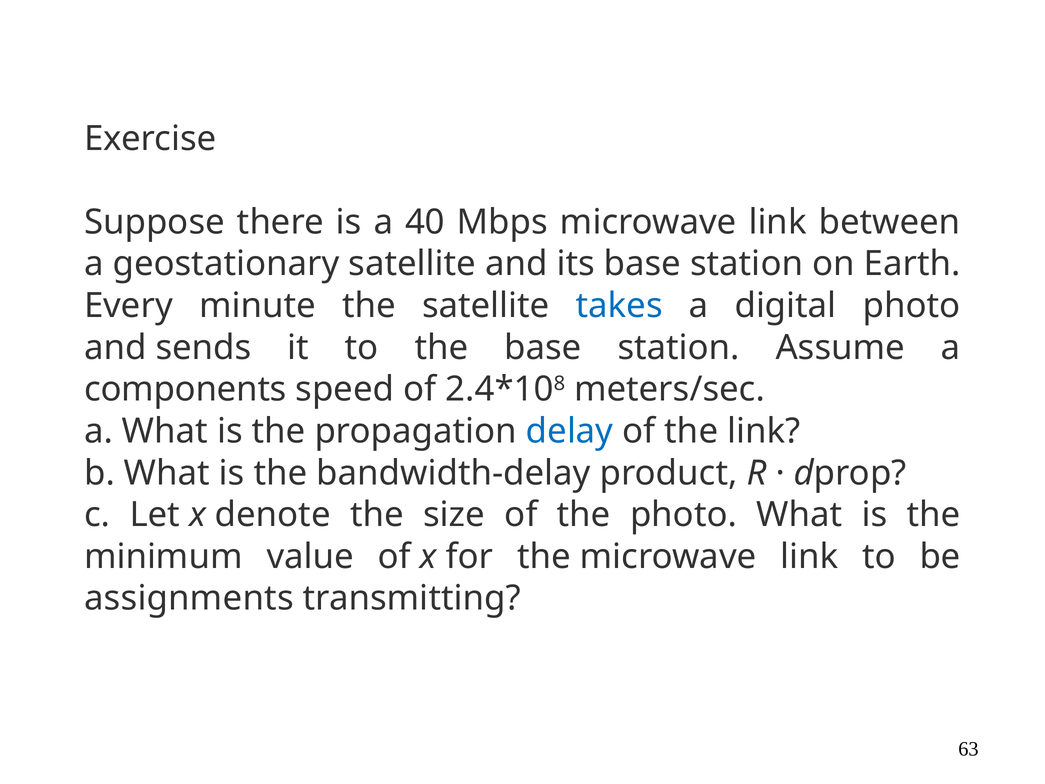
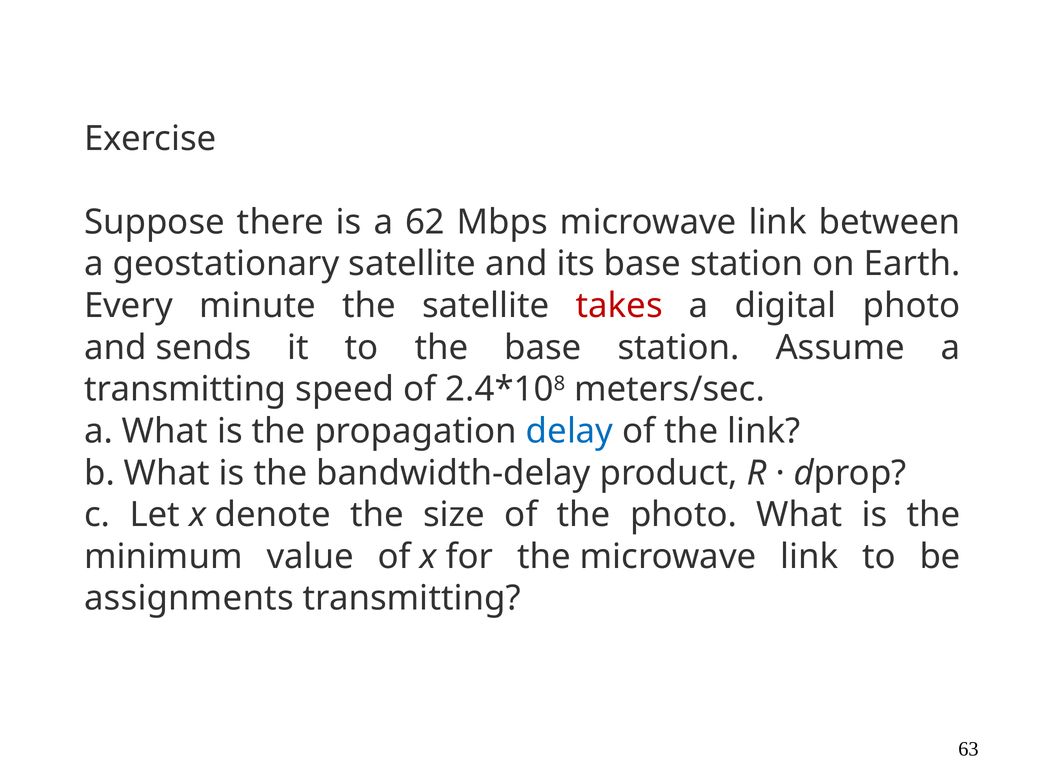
40: 40 -> 62
takes colour: blue -> red
components at (185, 389): components -> transmitting
